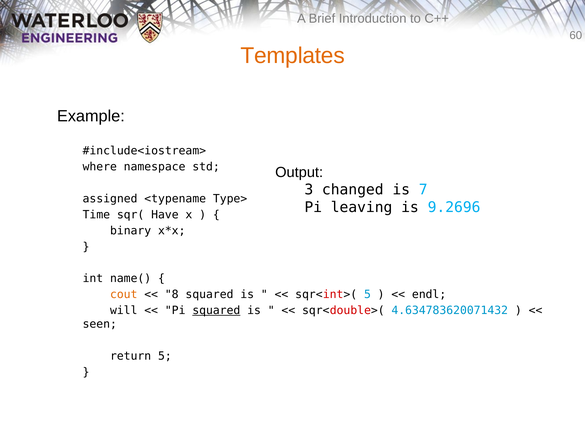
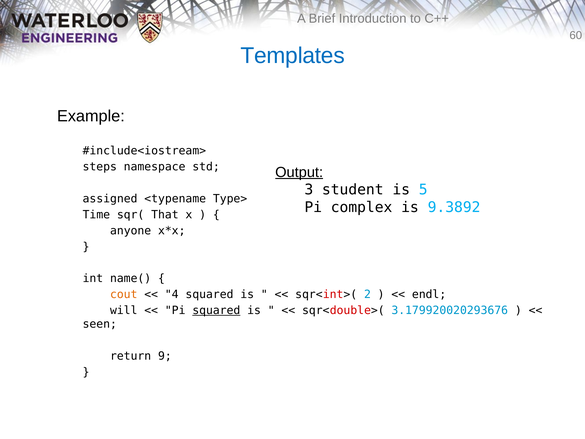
Templates colour: orange -> blue
where: where -> steps
Output underline: none -> present
changed: changed -> student
7: 7 -> 5
leaving: leaving -> complex
9.2696: 9.2696 -> 9.3892
Have: Have -> That
binary: binary -> anyone
8: 8 -> 4
sqr<int>( 5: 5 -> 2
4.634783620071432: 4.634783620071432 -> 3.179920020293676
return 5: 5 -> 9
